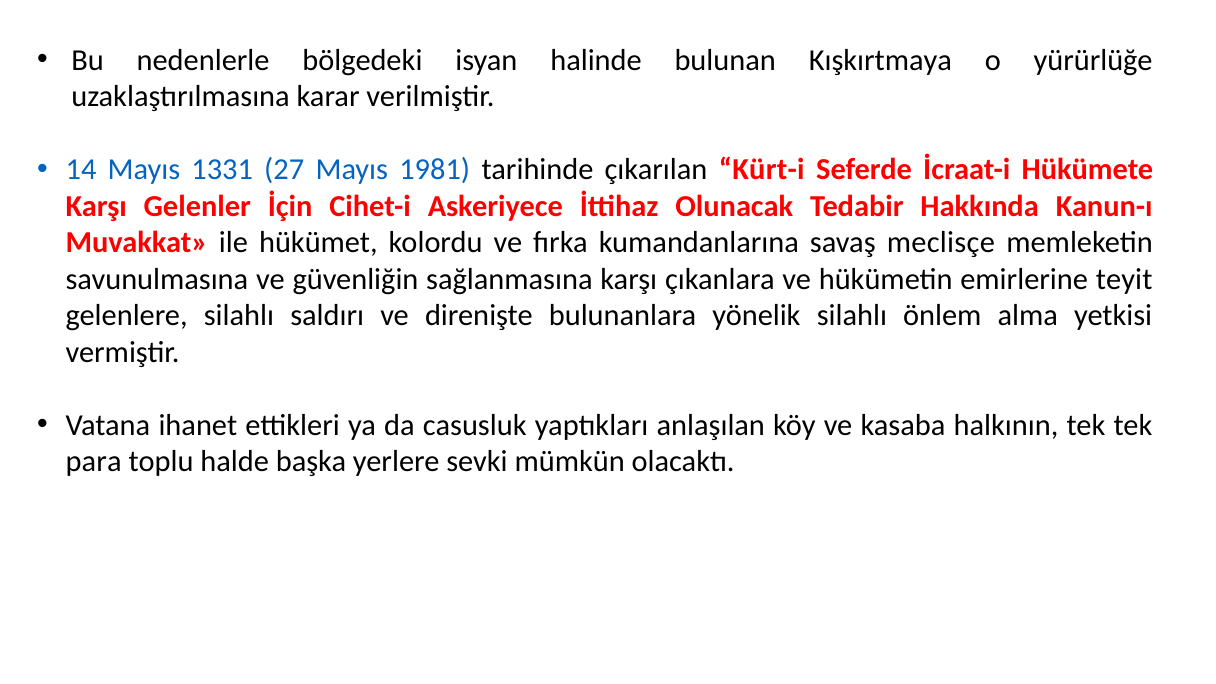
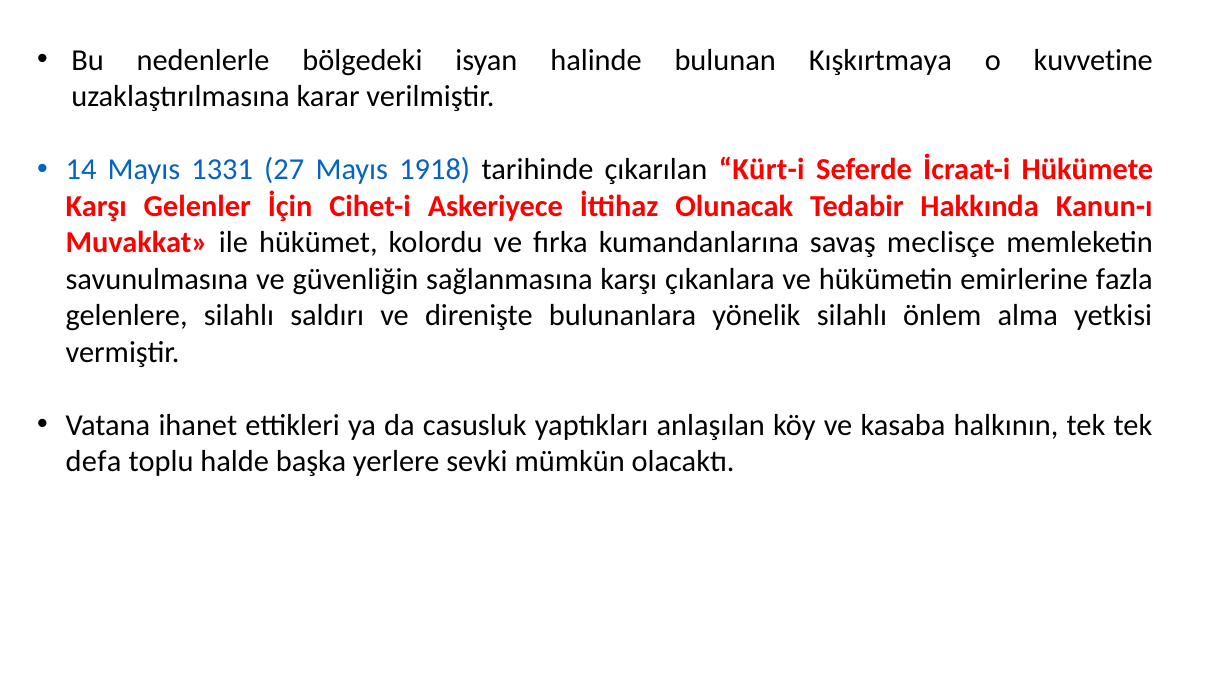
yürürlüğe: yürürlüğe -> kuvvetine
1981: 1981 -> 1918
teyit: teyit -> fazla
para: para -> defa
